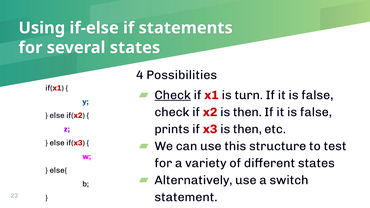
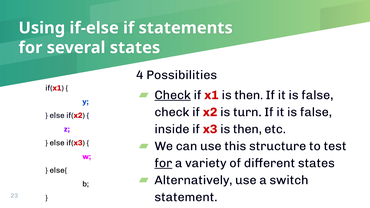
x1 is turn: turn -> then
x2 is then: then -> turn
prints: prints -> inside
for at (163, 163) underline: none -> present
